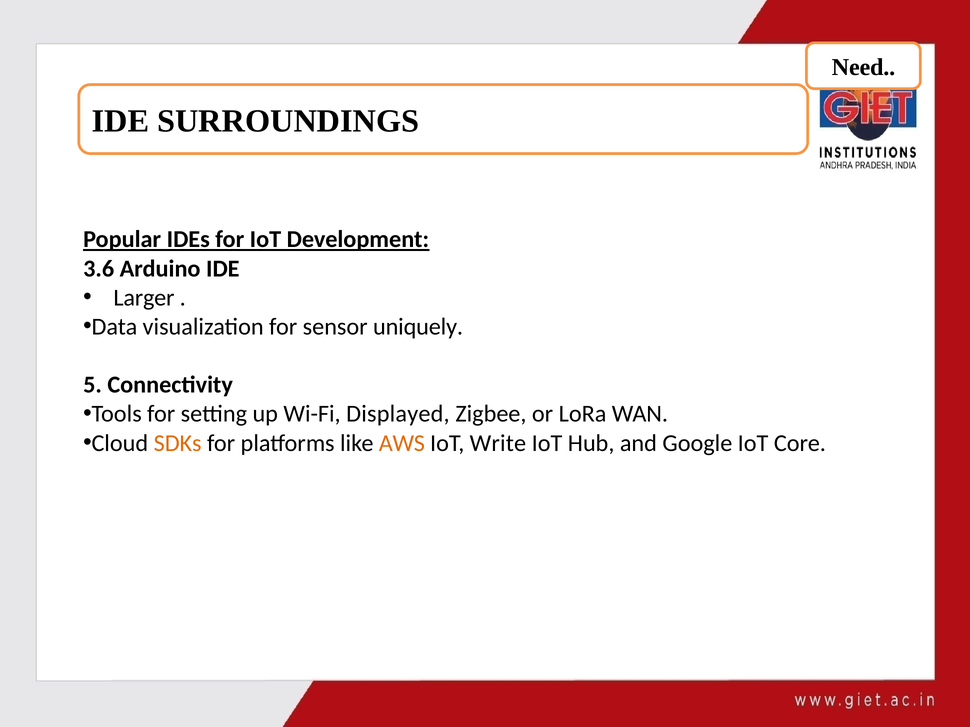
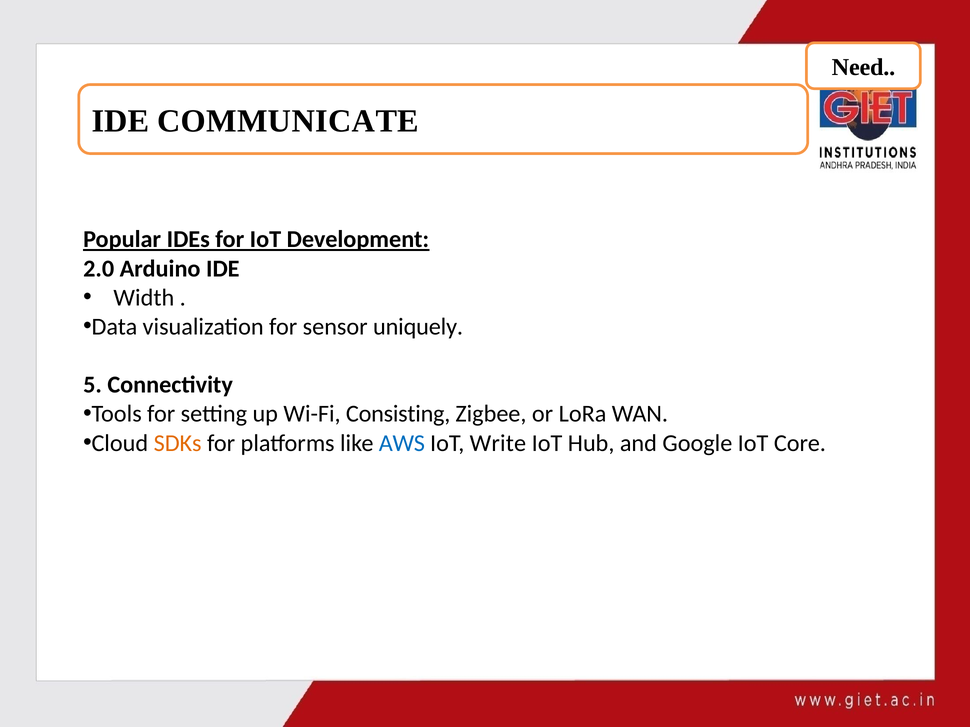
SURROUNDINGS: SURROUNDINGS -> COMMUNICATE
3.6: 3.6 -> 2.0
Larger: Larger -> Width
Displayed: Displayed -> Consisting
AWS colour: orange -> blue
